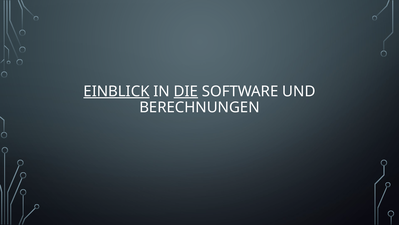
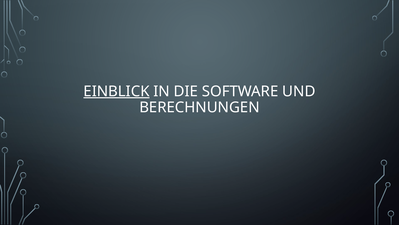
DIE underline: present -> none
